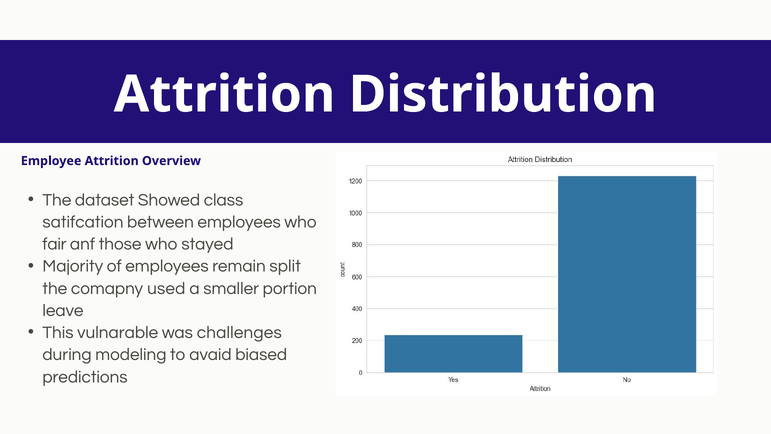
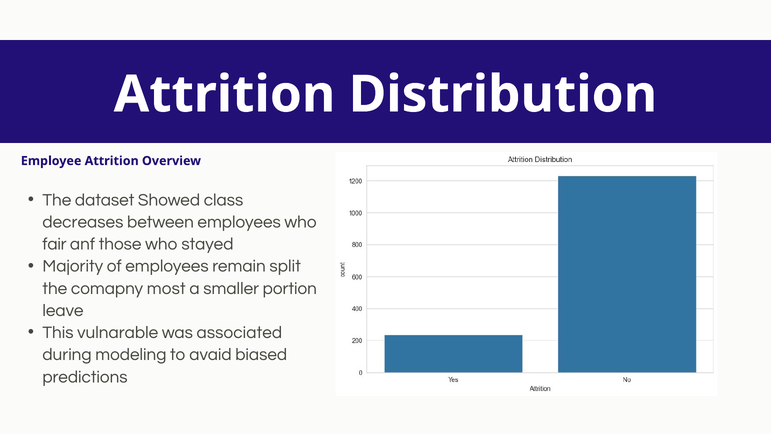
satifcation: satifcation -> decreases
used: used -> most
challenges: challenges -> associated
